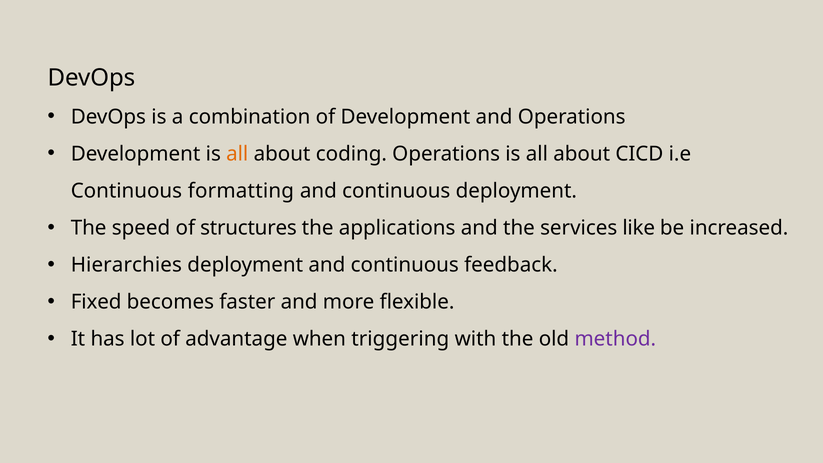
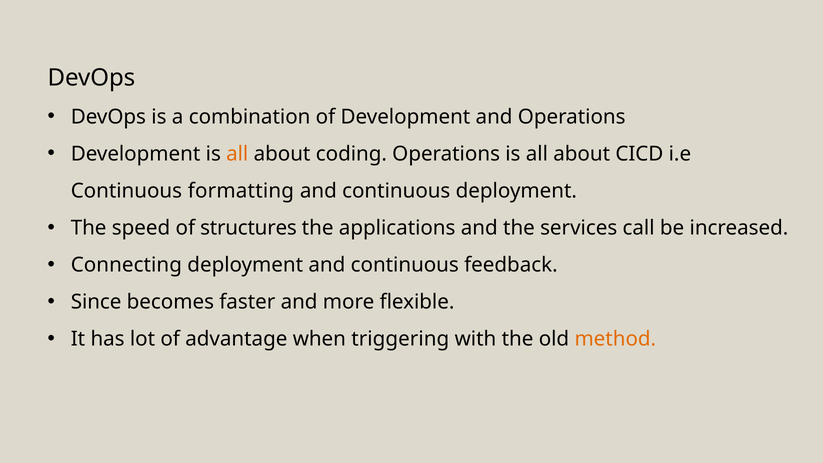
like: like -> call
Hierarchies: Hierarchies -> Connecting
Fixed: Fixed -> Since
method colour: purple -> orange
